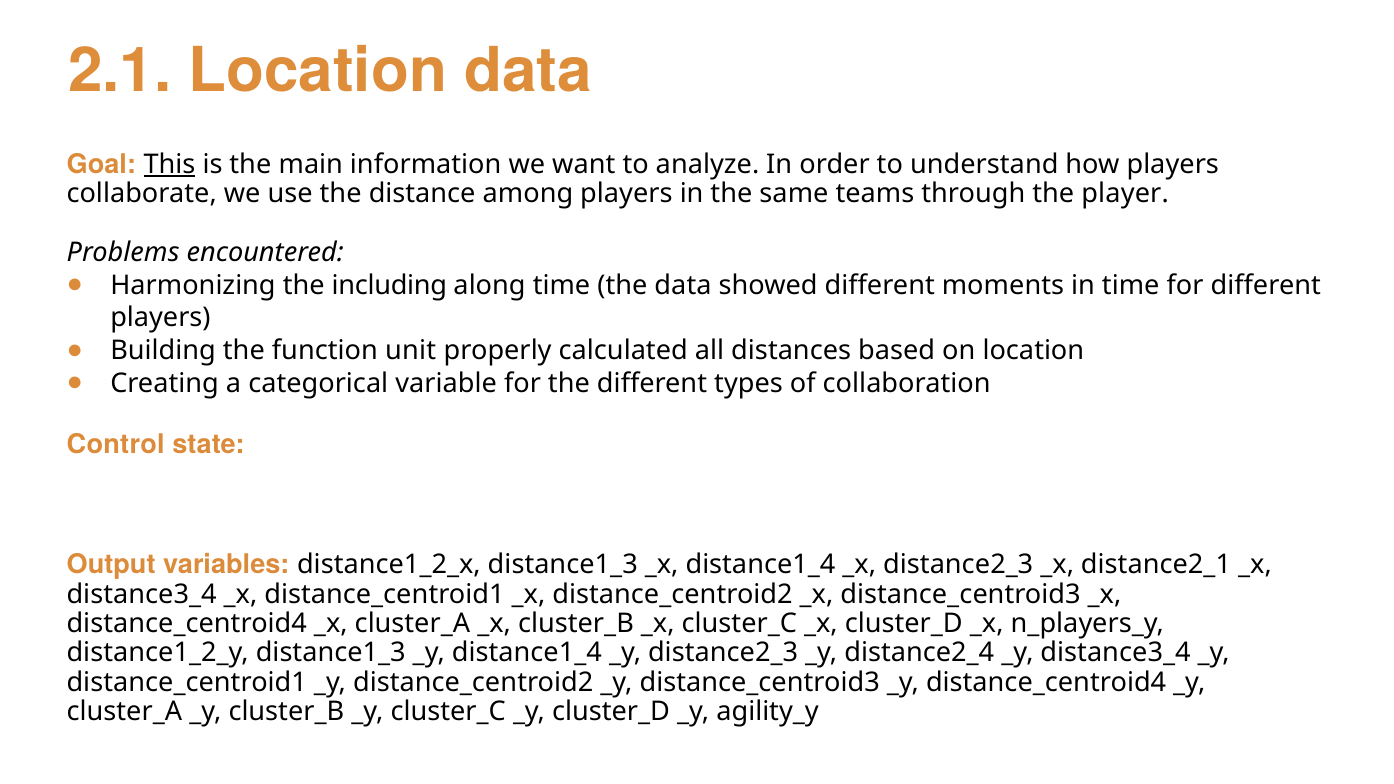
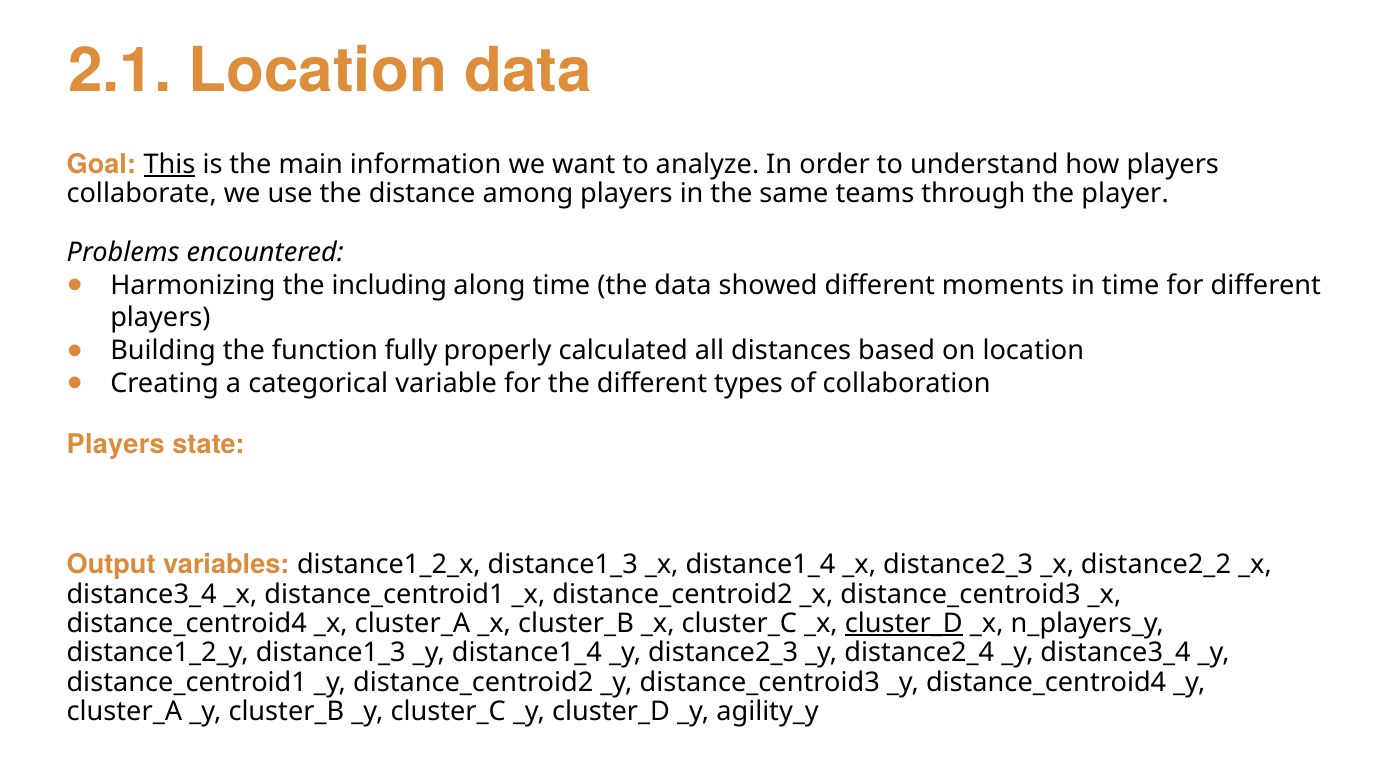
unit: unit -> fully
Control at (116, 445): Control -> Players
distance2_1: distance2_1 -> distance2_2
cluster_D at (904, 624) underline: none -> present
